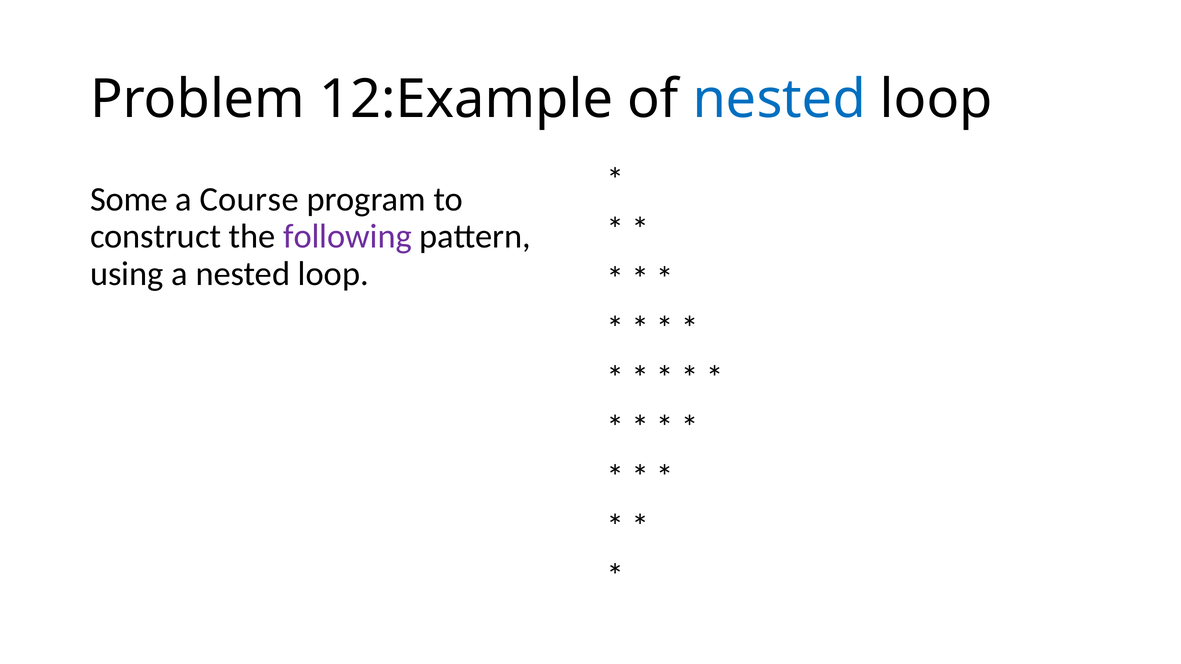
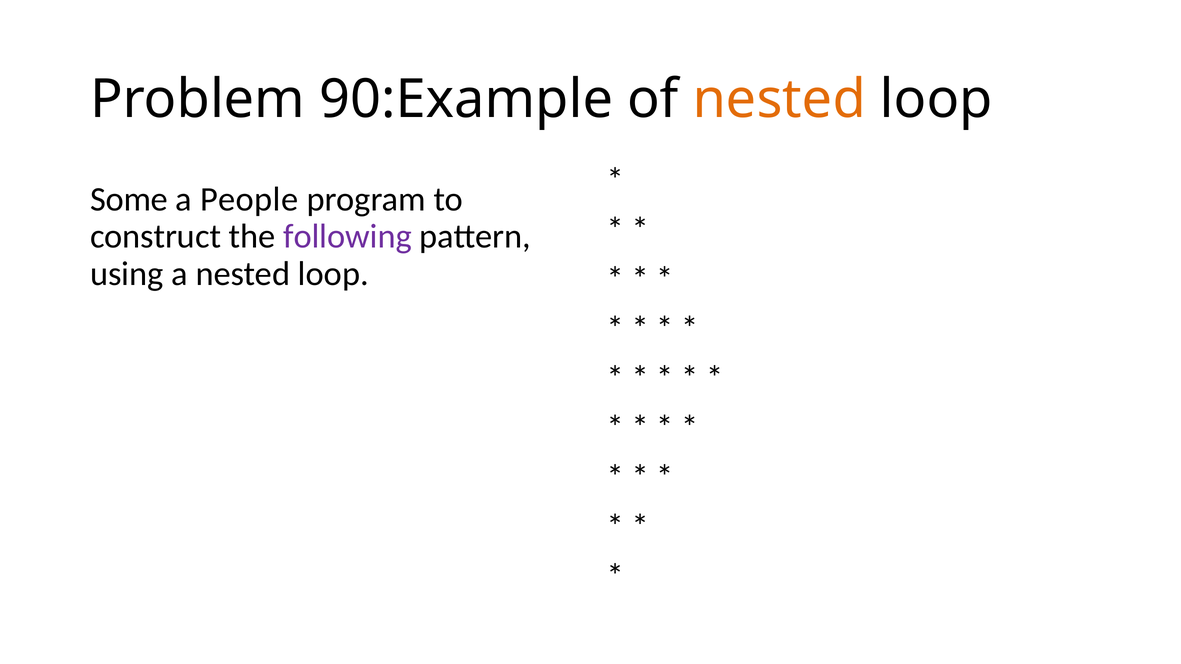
12:Example: 12:Example -> 90:Example
nested at (779, 99) colour: blue -> orange
Course: Course -> People
